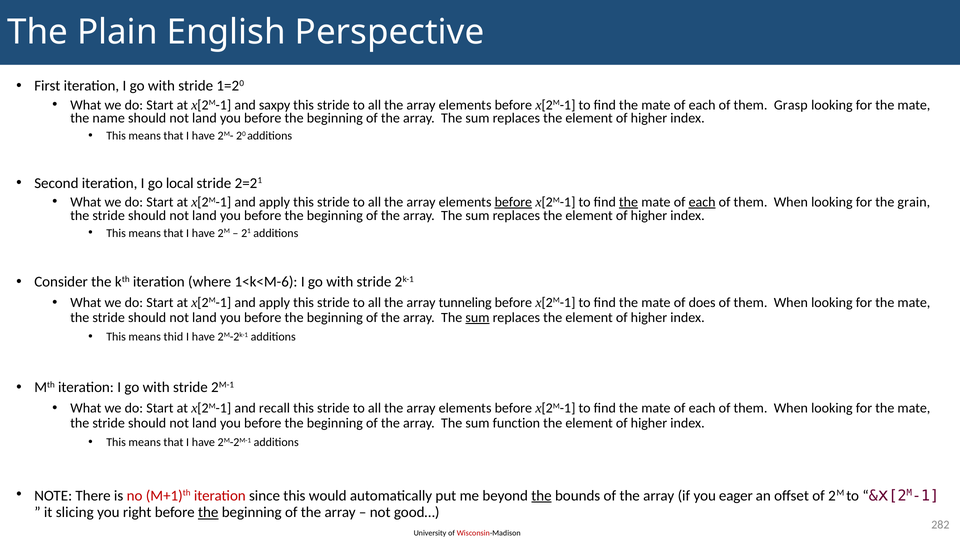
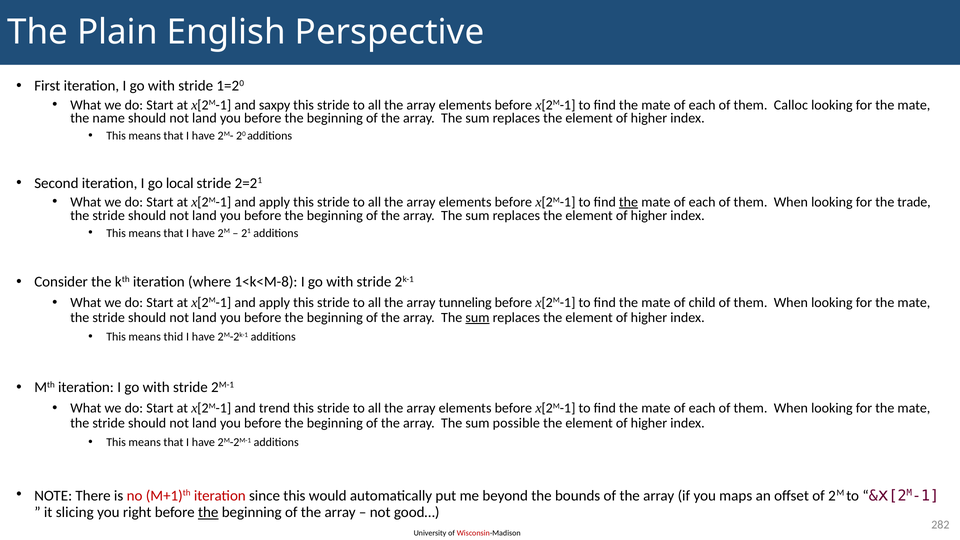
Grasp: Grasp -> Calloc
before at (513, 202) underline: present -> none
each at (702, 202) underline: present -> none
grain: grain -> trade
1<k<M-6: 1<k<M-6 -> 1<k<M-8
does: does -> child
recall: recall -> trend
function: function -> possible
the at (542, 496) underline: present -> none
eager: eager -> maps
